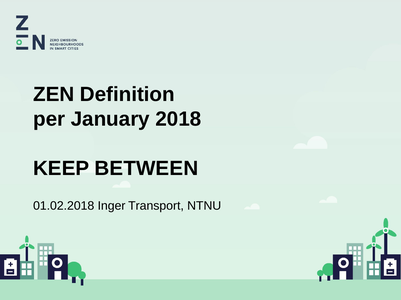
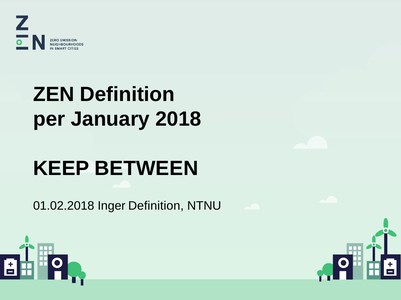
Inger Transport: Transport -> Definition
